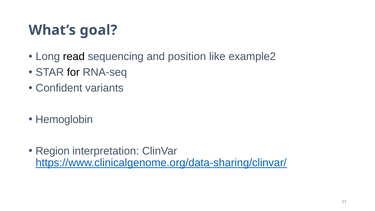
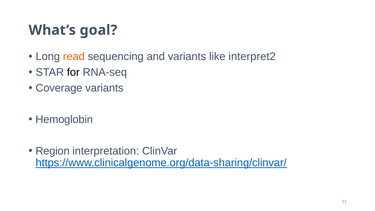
read colour: black -> orange
and position: position -> variants
example2: example2 -> interpret2
Confident: Confident -> Coverage
